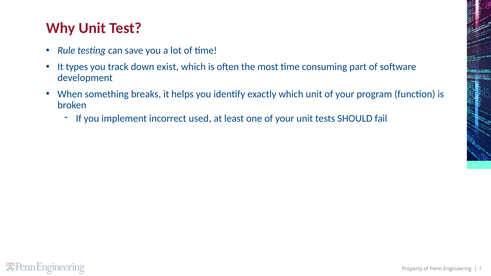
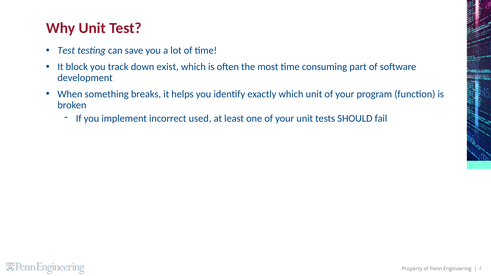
Rule at (66, 51): Rule -> Test
types: types -> block
